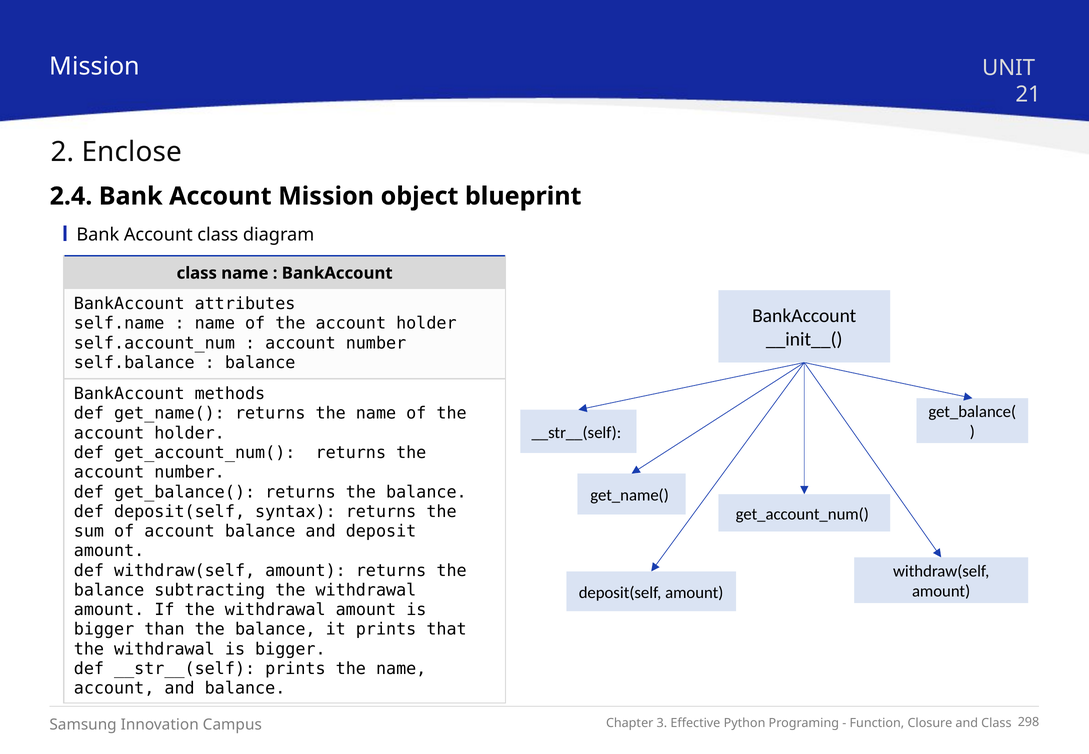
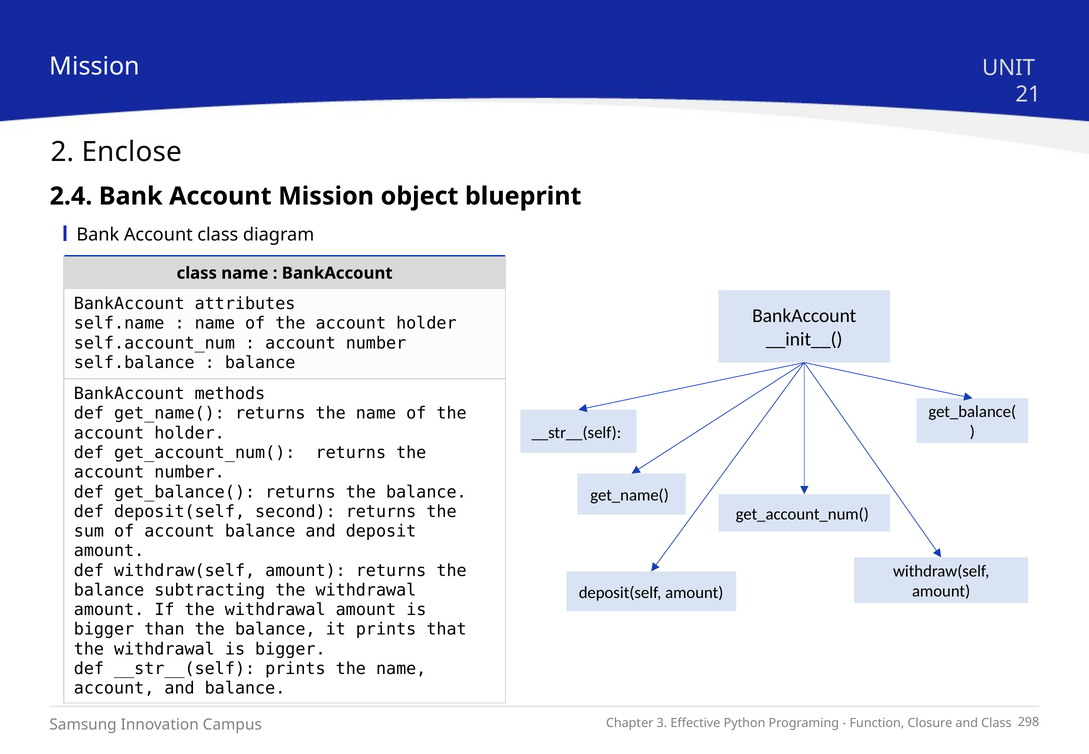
syntax: syntax -> second
